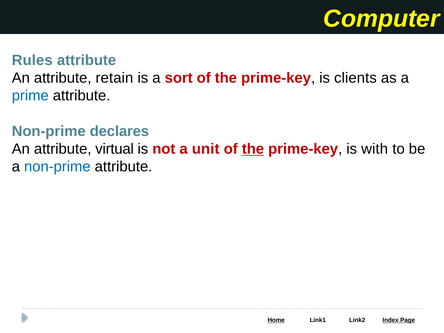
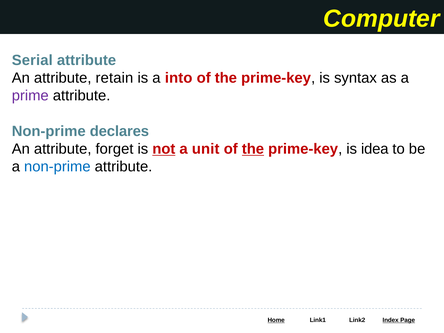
Rules: Rules -> Serial
sort: sort -> into
clients: clients -> syntax
prime colour: blue -> purple
virtual: virtual -> forget
not underline: none -> present
with: with -> idea
